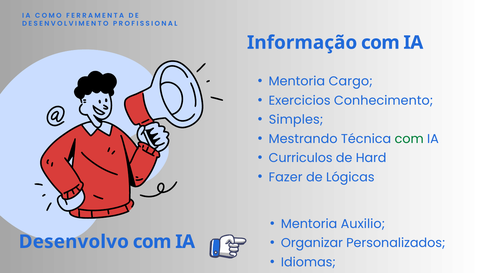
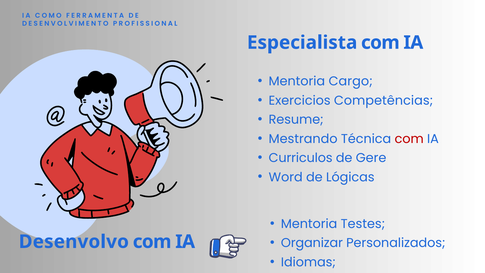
Informação: Informação -> Especialista
Conhecimento: Conhecimento -> Competências
Simples: Simples -> Resume
com at (409, 139) colour: green -> red
Hard: Hard -> Gere
Fazer: Fazer -> Word
Auxilio: Auxilio -> Testes
